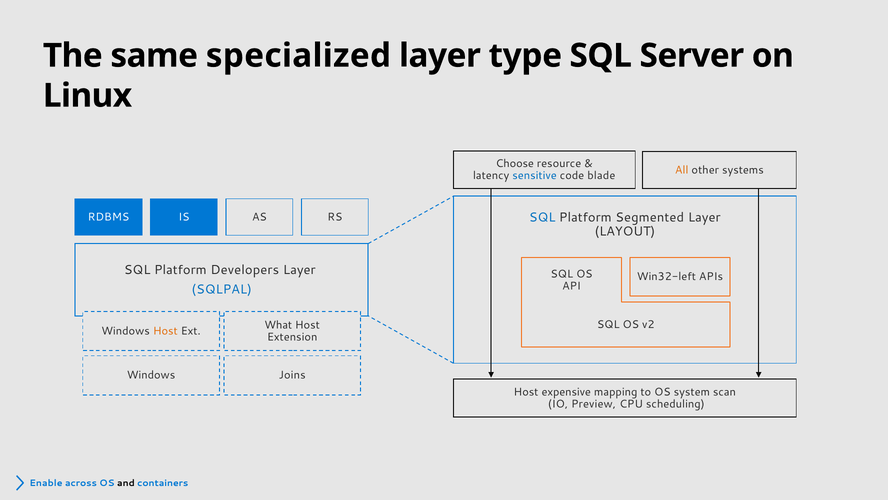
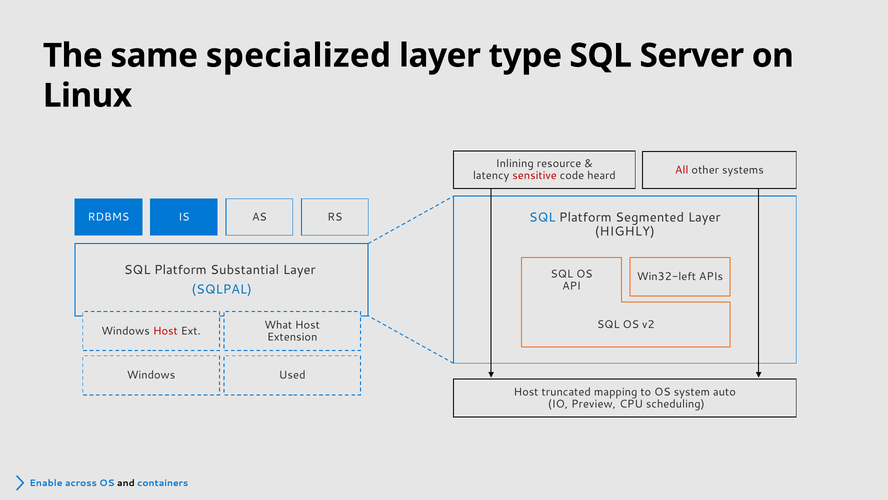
Choose: Choose -> Inlining
All colour: orange -> red
sensitive colour: blue -> red
blade: blade -> heard
LAYOUT: LAYOUT -> HIGHLY
Developers: Developers -> Substantial
Host at (165, 331) colour: orange -> red
Joins: Joins -> Used
expensive: expensive -> truncated
scan: scan -> auto
